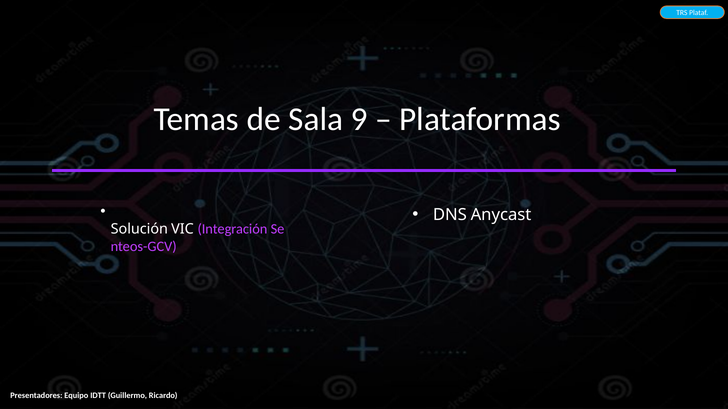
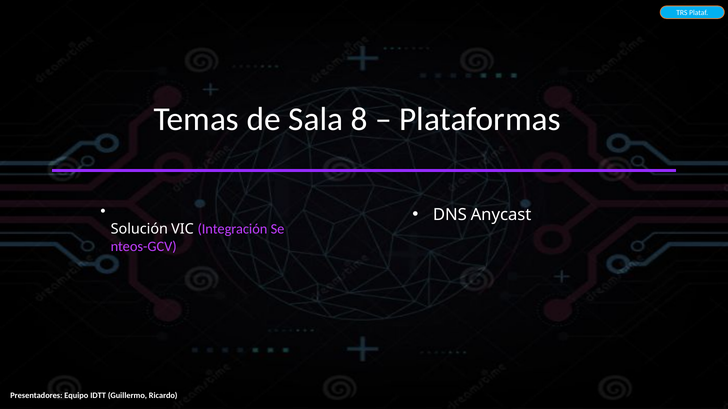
9: 9 -> 8
